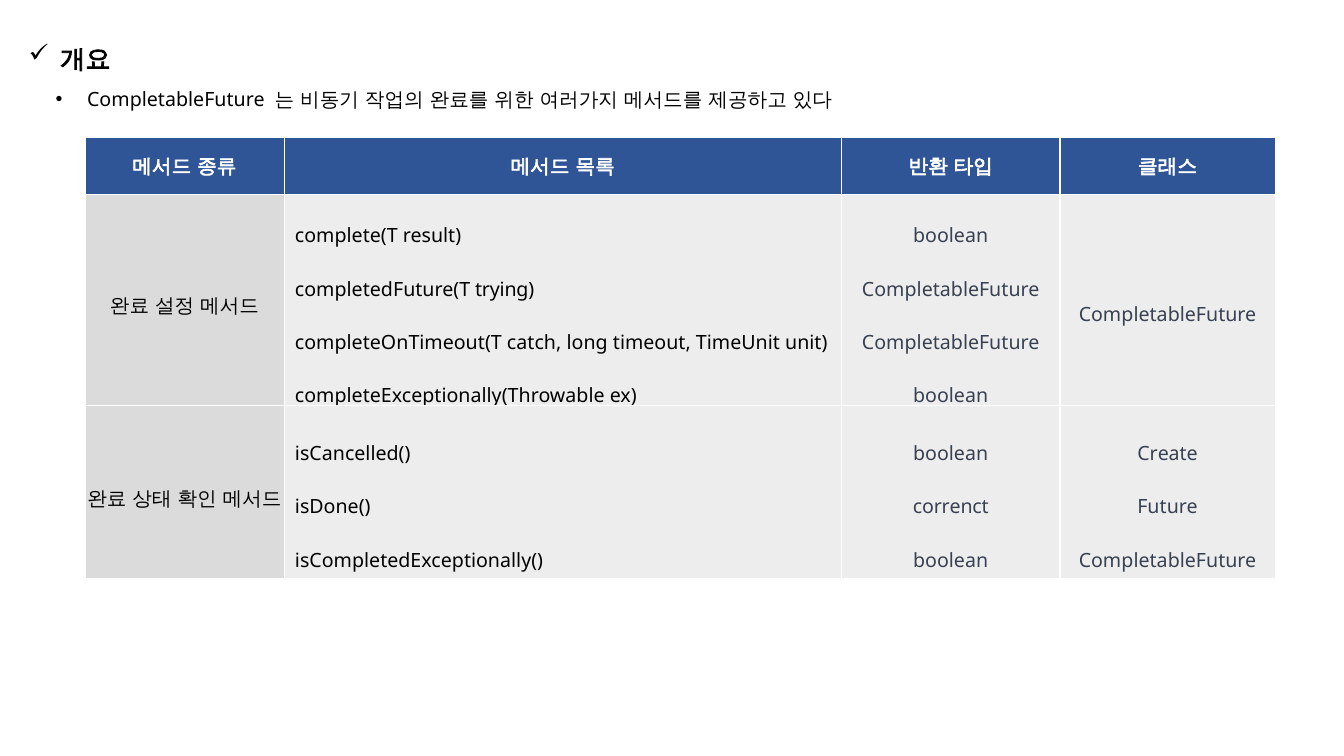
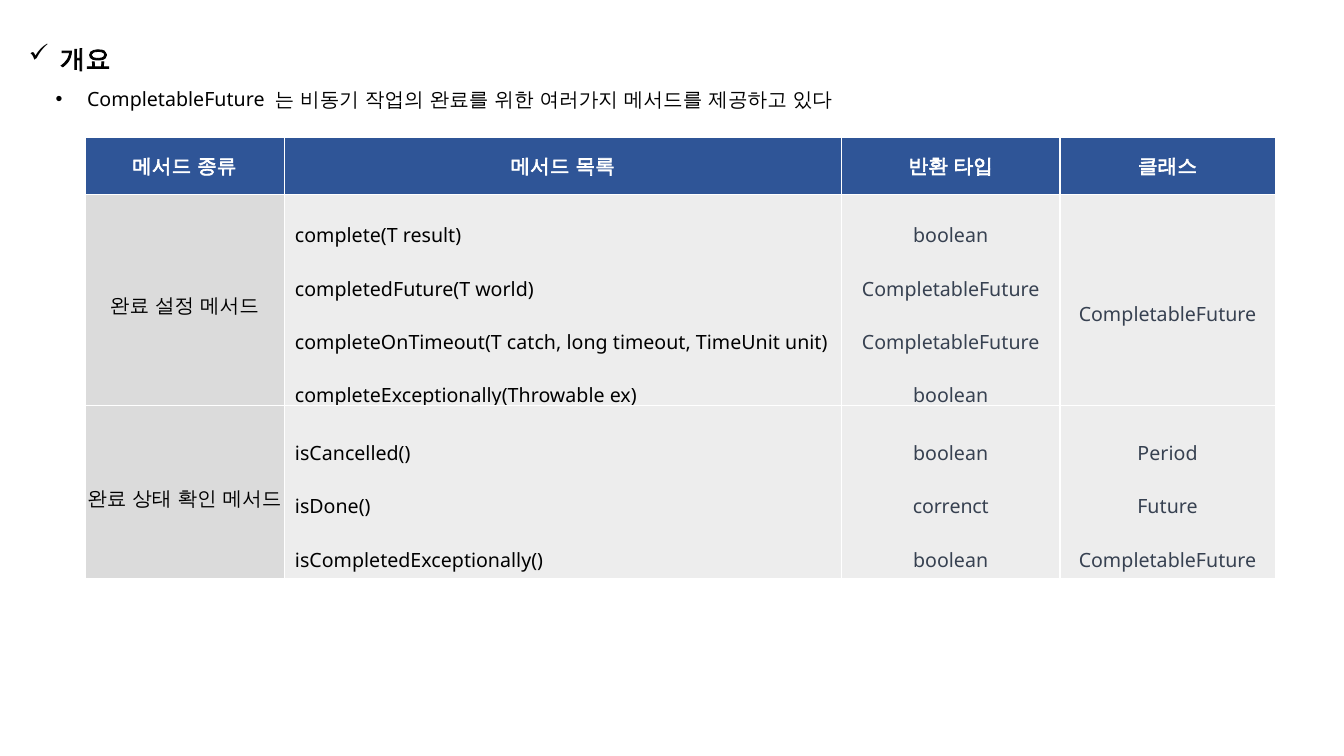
trying: trying -> world
Create: Create -> Period
